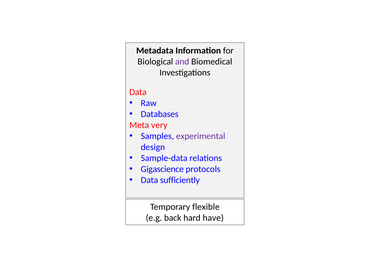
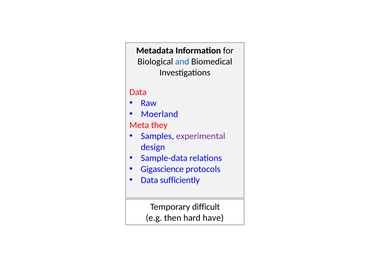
and colour: purple -> blue
Databases: Databases -> Moerland
very: very -> they
flexible: flexible -> difficult
back: back -> then
